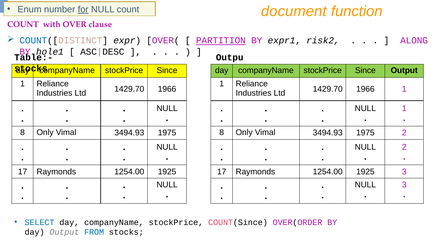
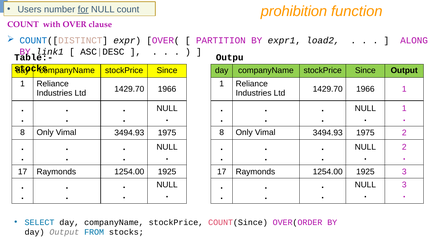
Enum: Enum -> Users
document: document -> prohibition
PARTITION underline: present -> none
risk2: risk2 -> load2
hole1: hole1 -> link1
